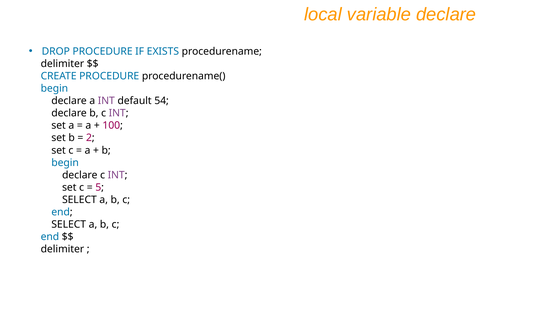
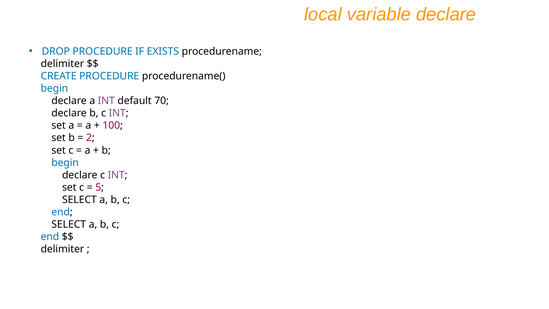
54: 54 -> 70
